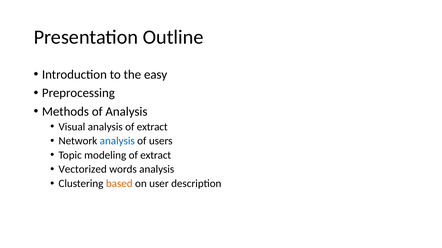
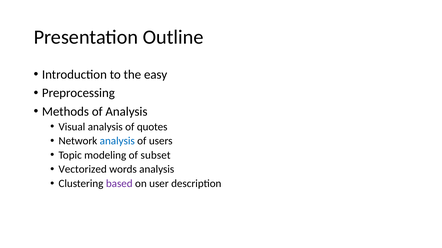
analysis of extract: extract -> quotes
modeling of extract: extract -> subset
based colour: orange -> purple
